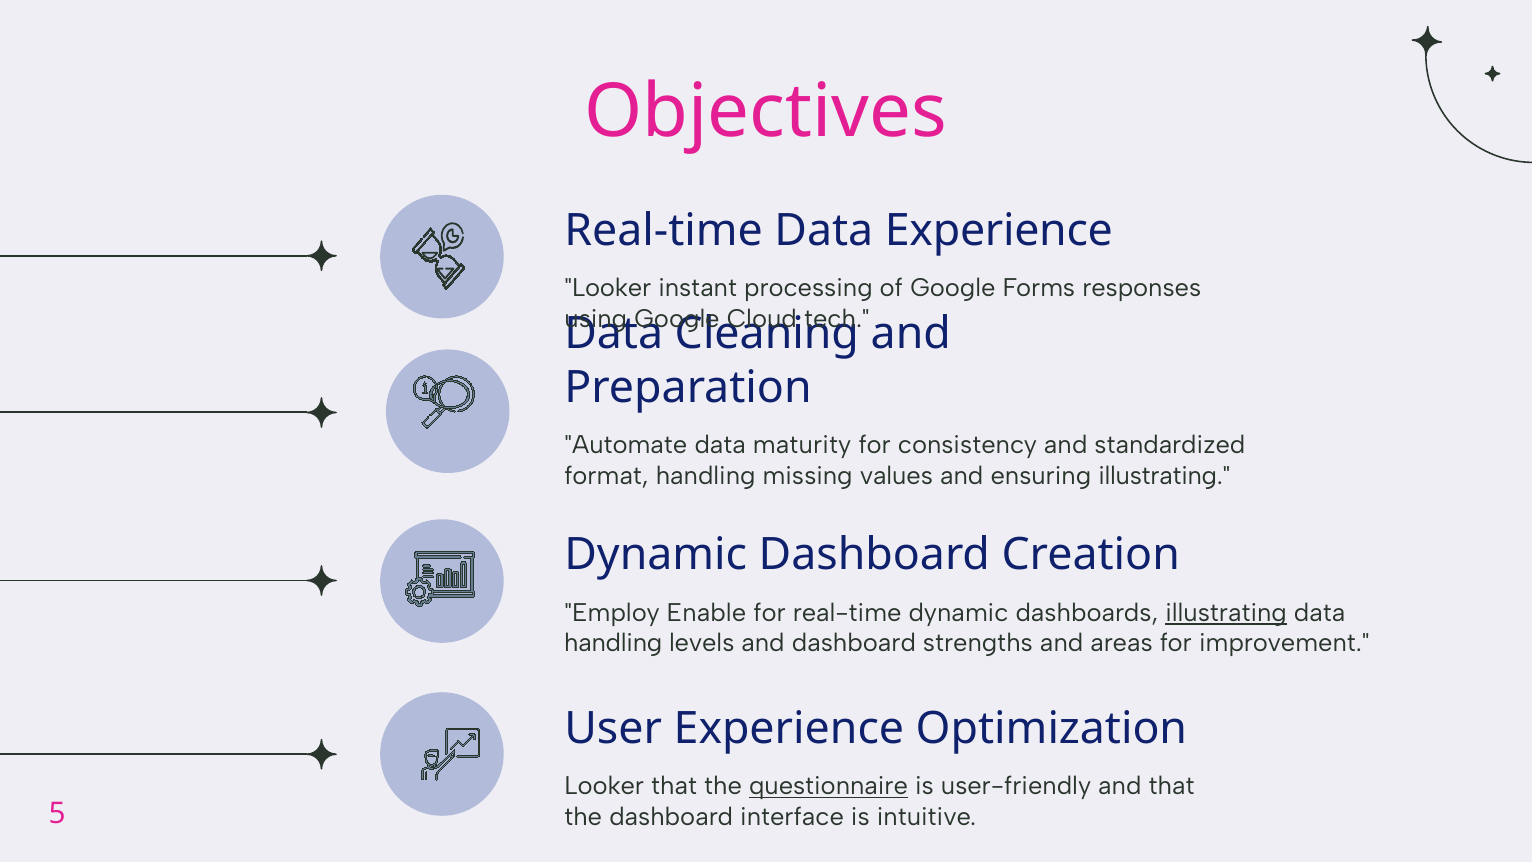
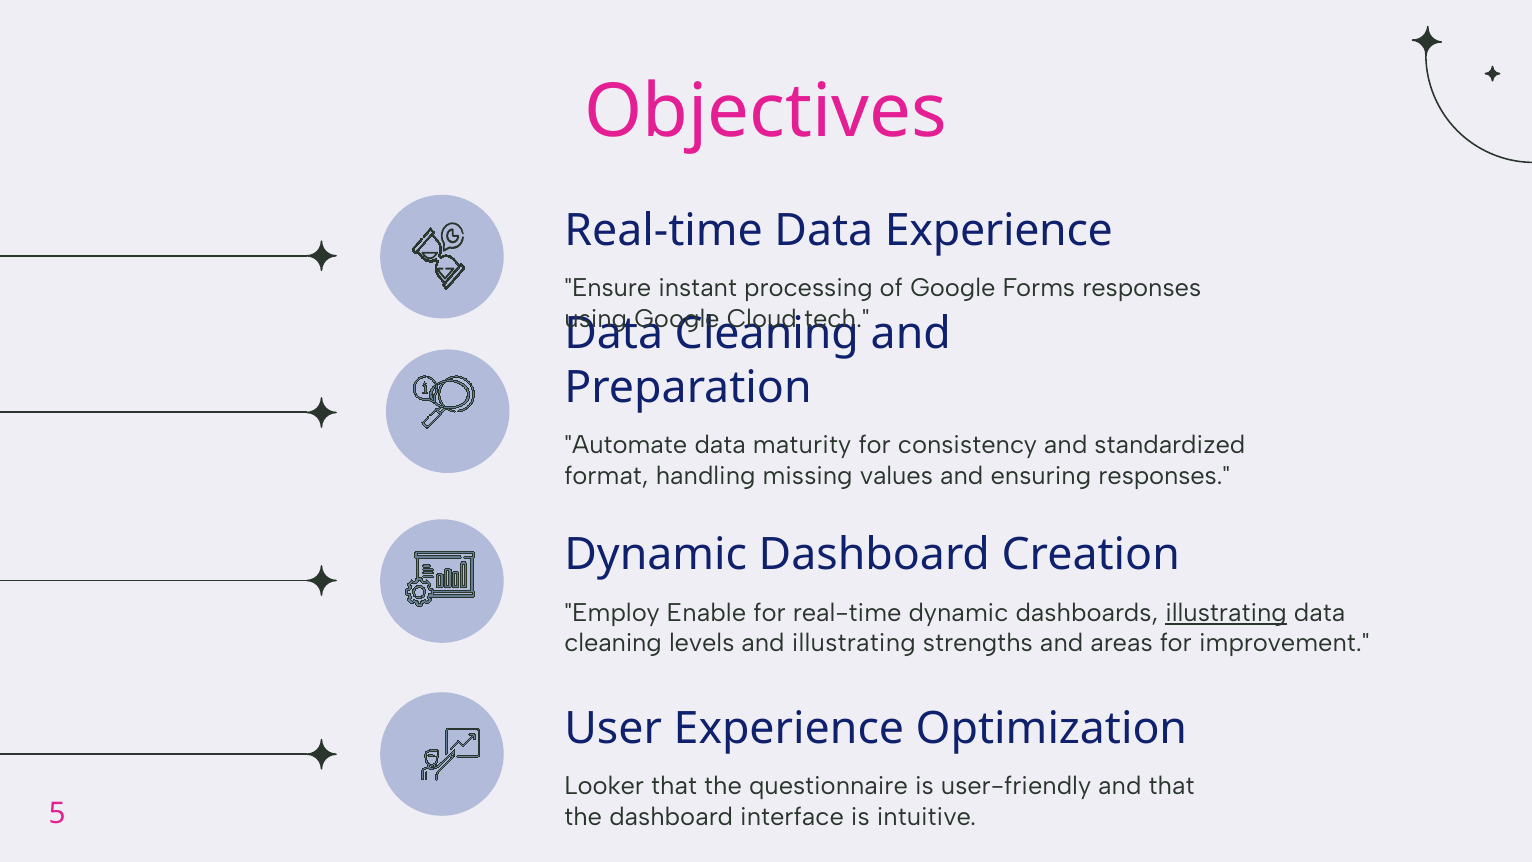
Looker at (608, 288): Looker -> Ensure
ensuring illustrating: illustrating -> responses
handling at (613, 643): handling -> cleaning
and dashboard: dashboard -> illustrating
questionnaire underline: present -> none
